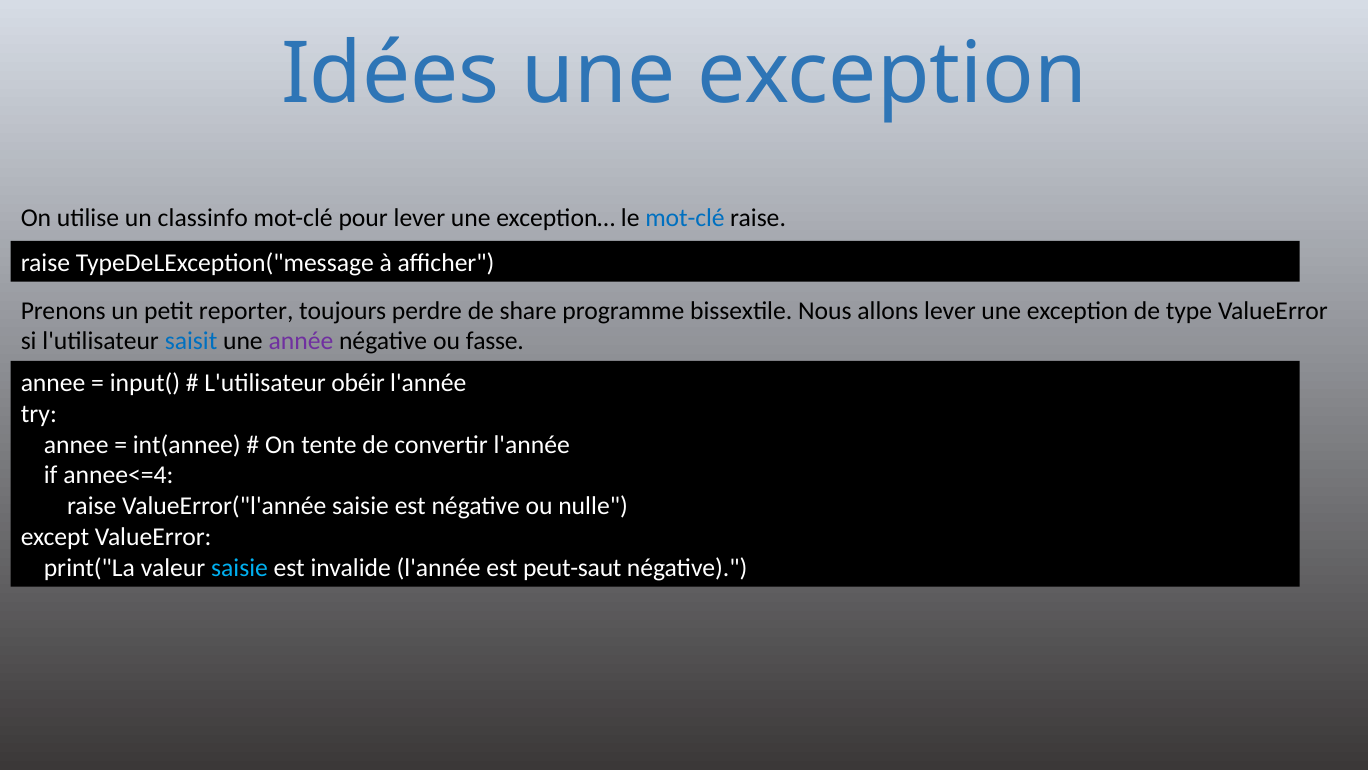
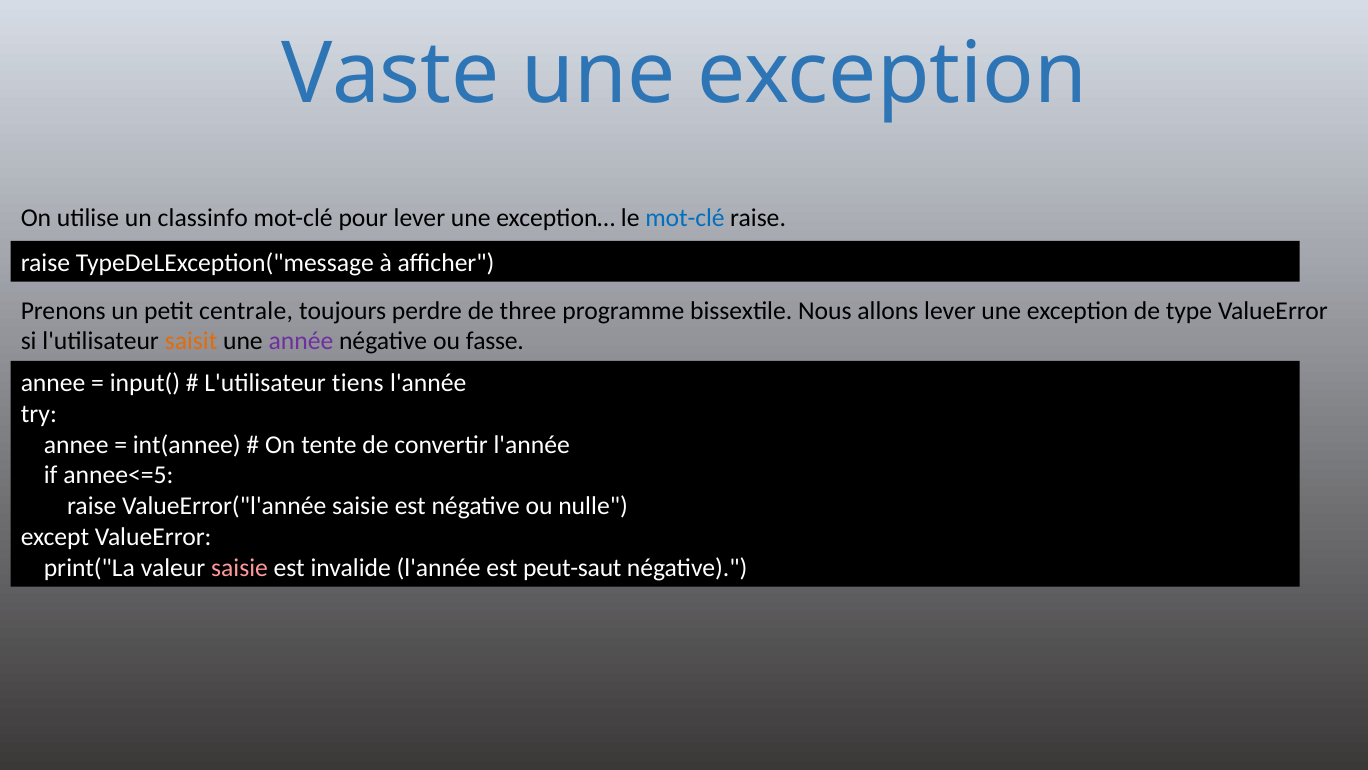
Idées: Idées -> Vaste
reporter: reporter -> centrale
share: share -> three
saisit colour: blue -> orange
obéir: obéir -> tiens
annee<=4: annee<=4 -> annee<=5
saisie at (240, 568) colour: light blue -> pink
